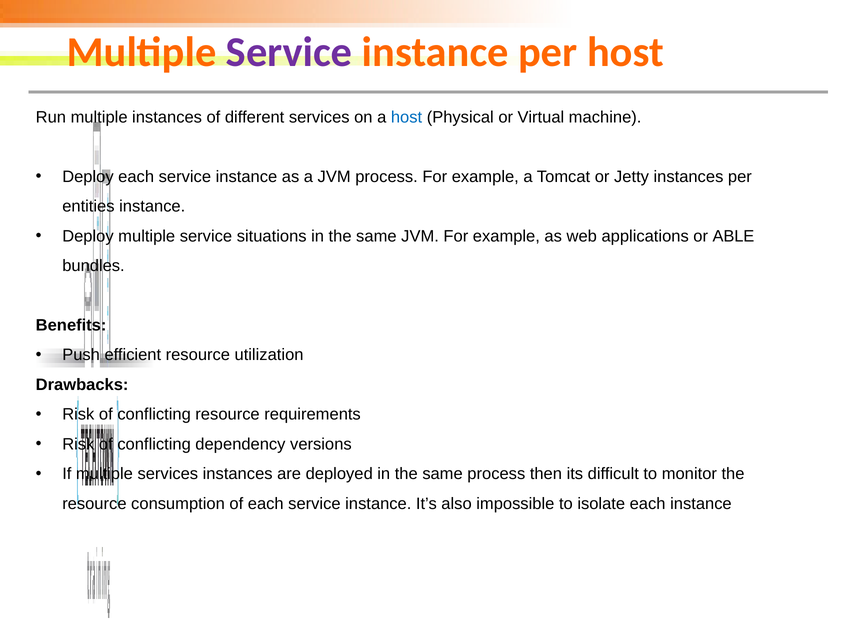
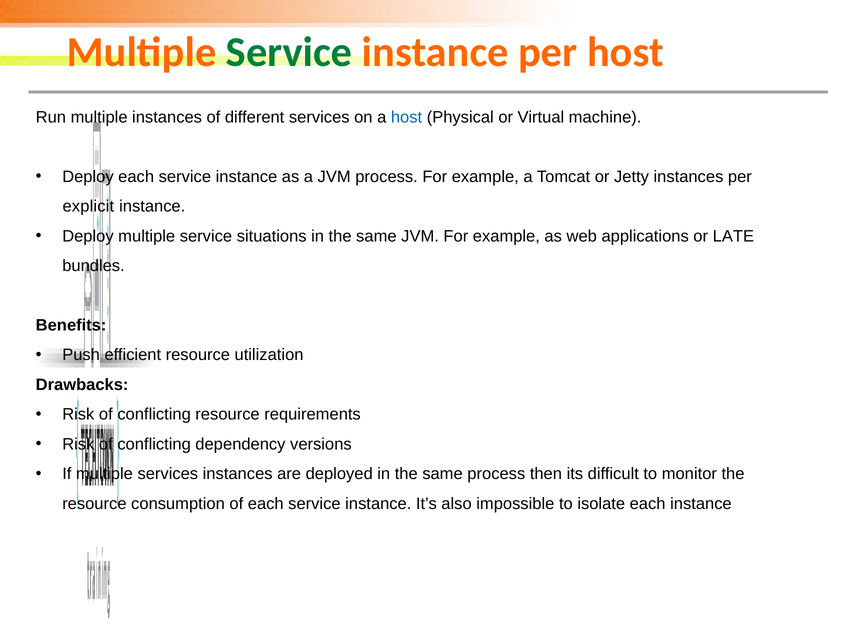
Service at (289, 52) colour: purple -> green
entities: entities -> explicit
ABLE: ABLE -> LATE
